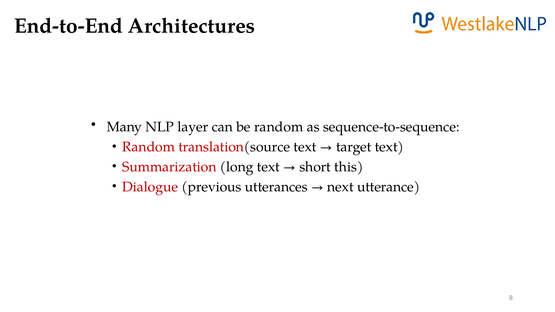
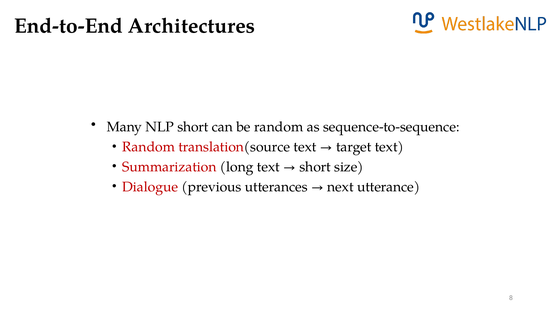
NLP layer: layer -> short
this: this -> size
